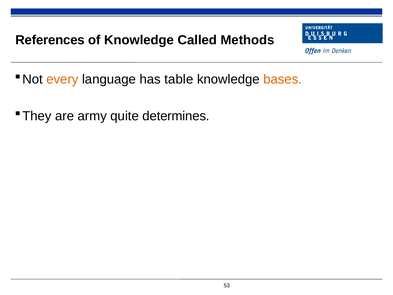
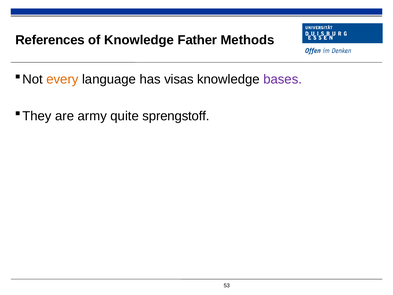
Called: Called -> Father
table: table -> visas
bases colour: orange -> purple
determines: determines -> sprengstoff
